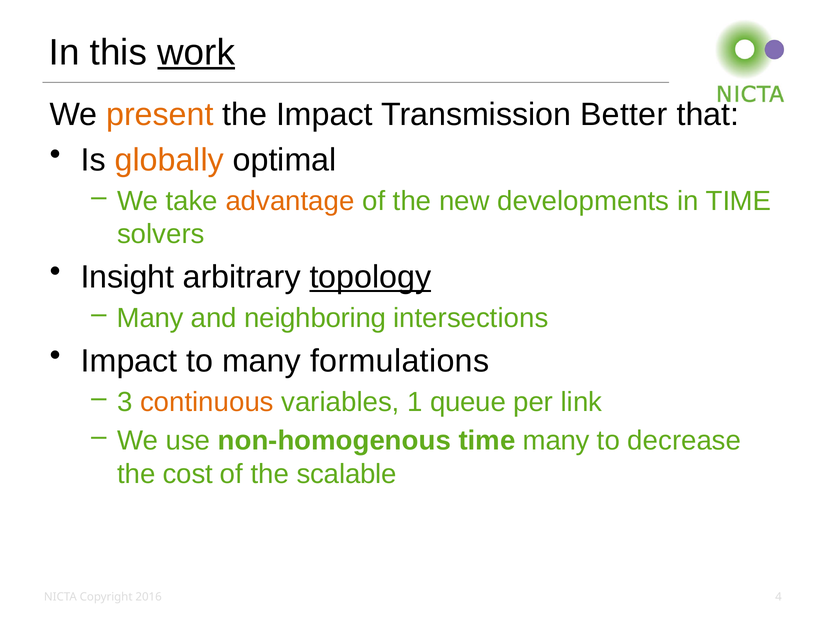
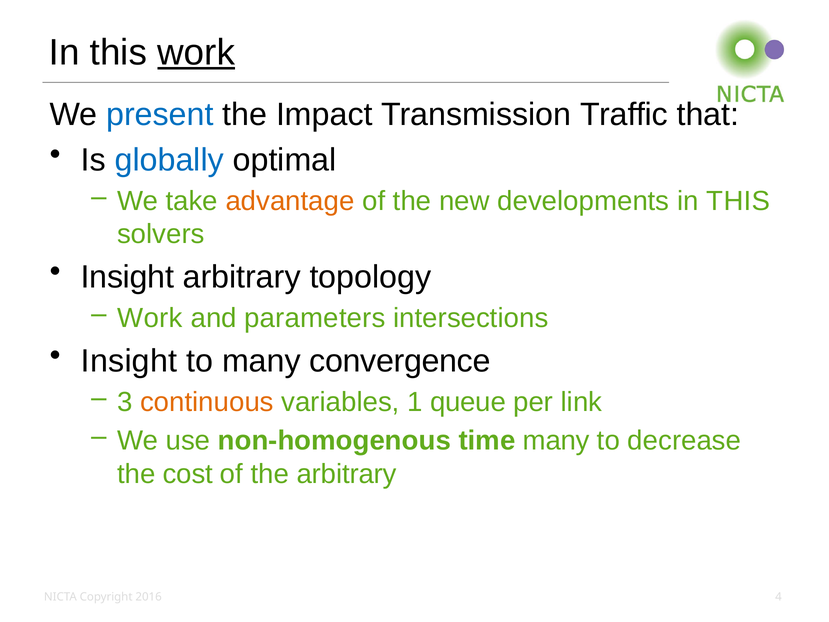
present colour: orange -> blue
Better: Better -> Traffic
globally colour: orange -> blue
developments in TIME: TIME -> THIS
topology underline: present -> none
Many at (150, 318): Many -> Work
neighboring: neighboring -> parameters
Impact at (129, 361): Impact -> Insight
formulations: formulations -> convergence
the scalable: scalable -> arbitrary
